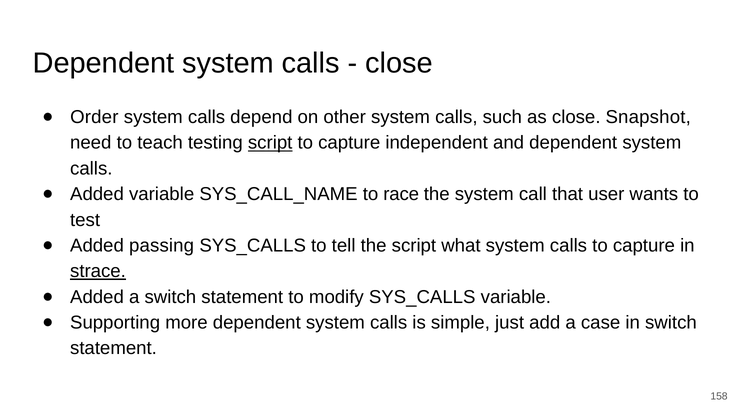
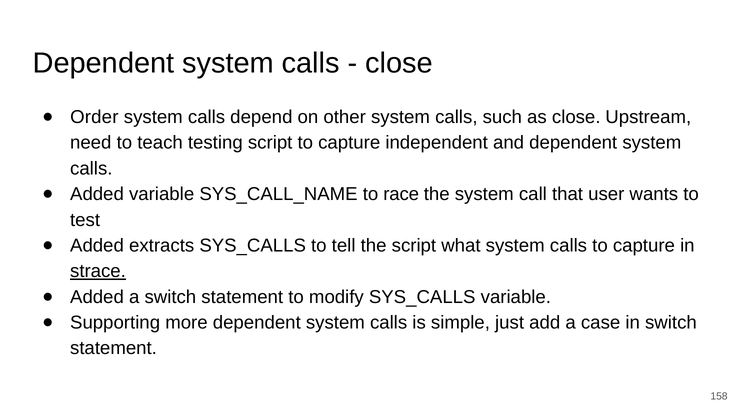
Snapshot: Snapshot -> Upstream
script at (270, 143) underline: present -> none
passing: passing -> extracts
